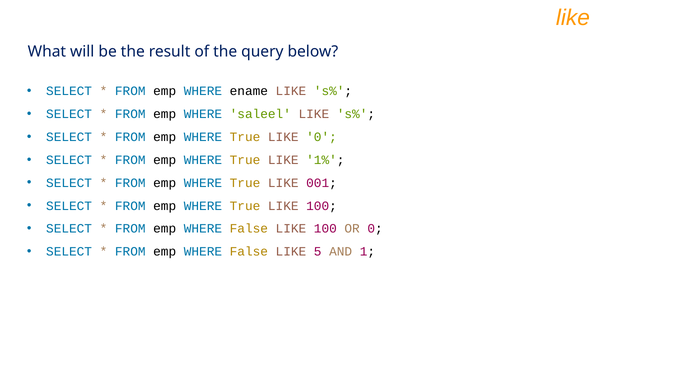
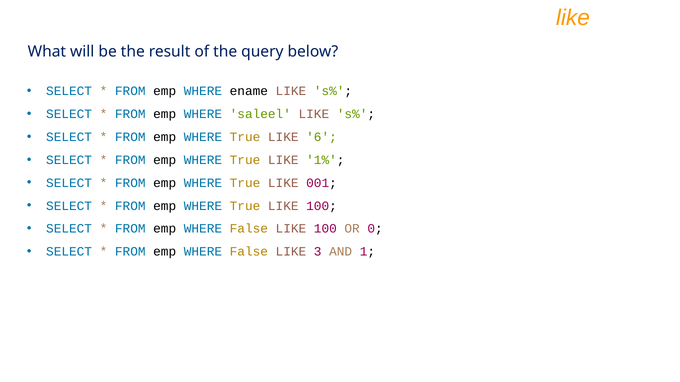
LIKE 0: 0 -> 6
5: 5 -> 3
